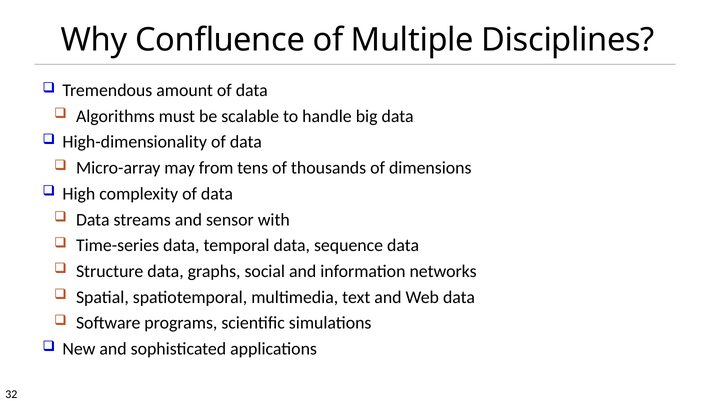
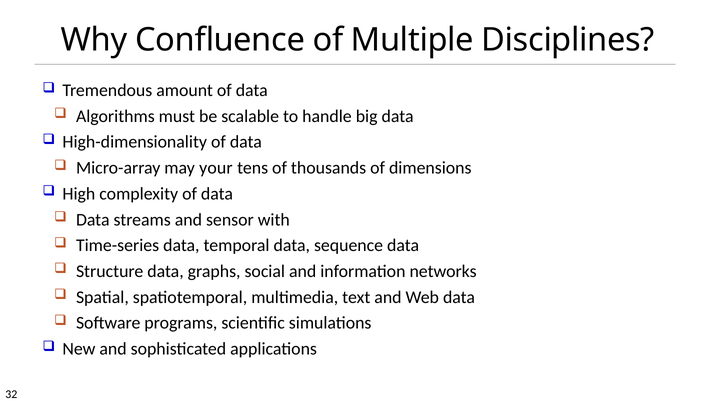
from: from -> your
